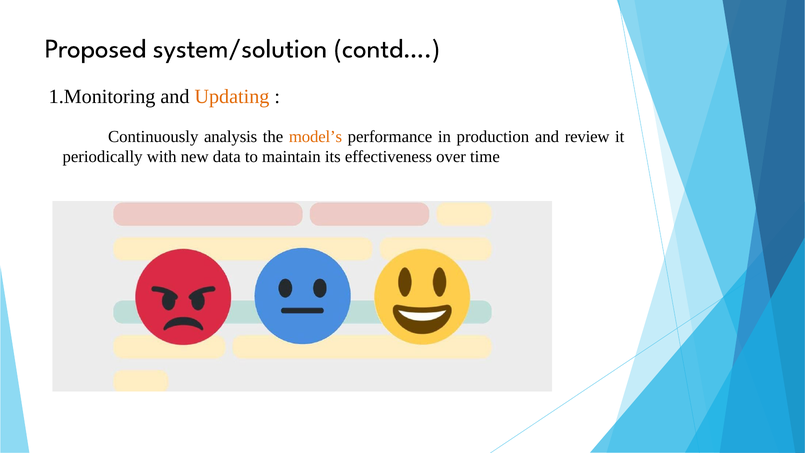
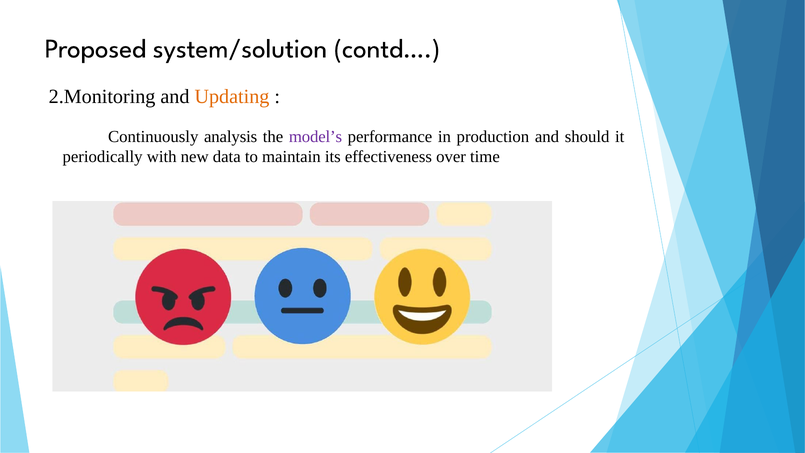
1.Monitoring: 1.Monitoring -> 2.Monitoring
model’s colour: orange -> purple
review: review -> should
